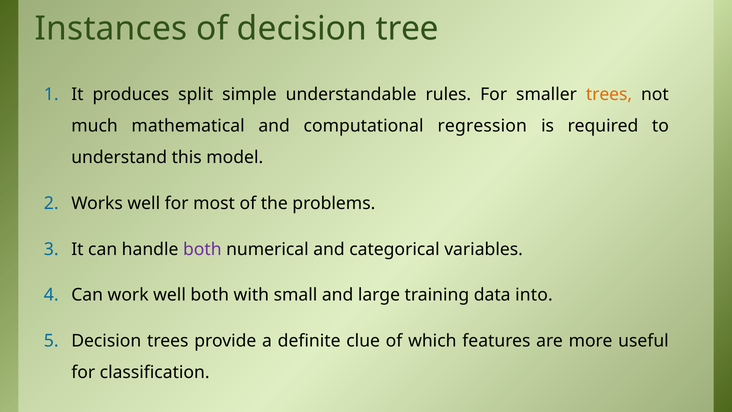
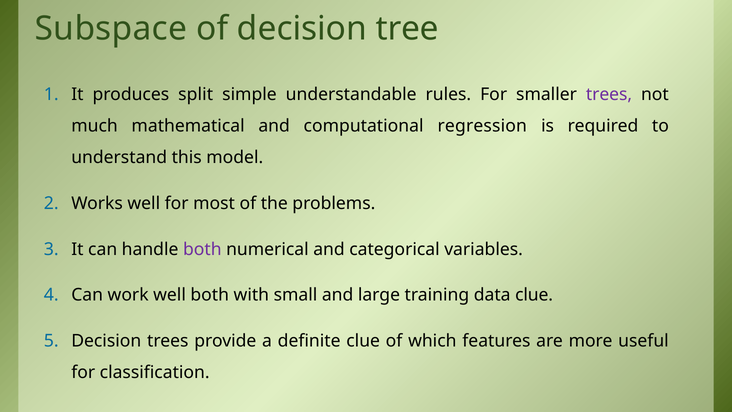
Instances: Instances -> Subspace
trees at (609, 95) colour: orange -> purple
data into: into -> clue
